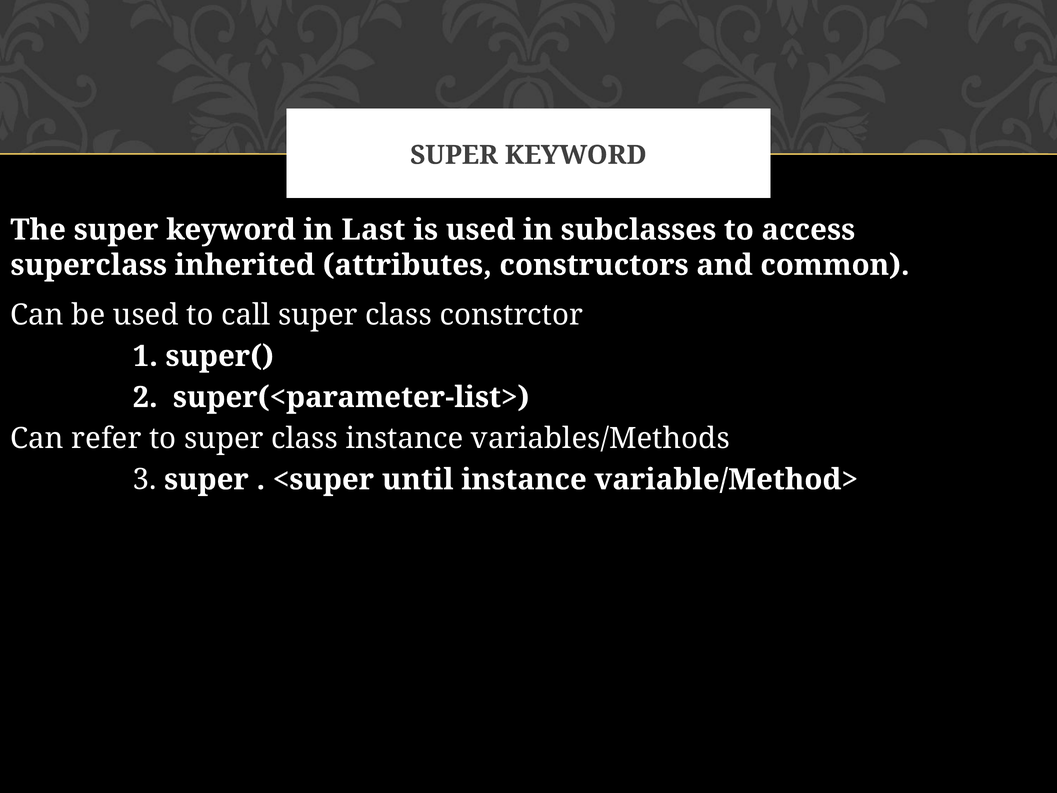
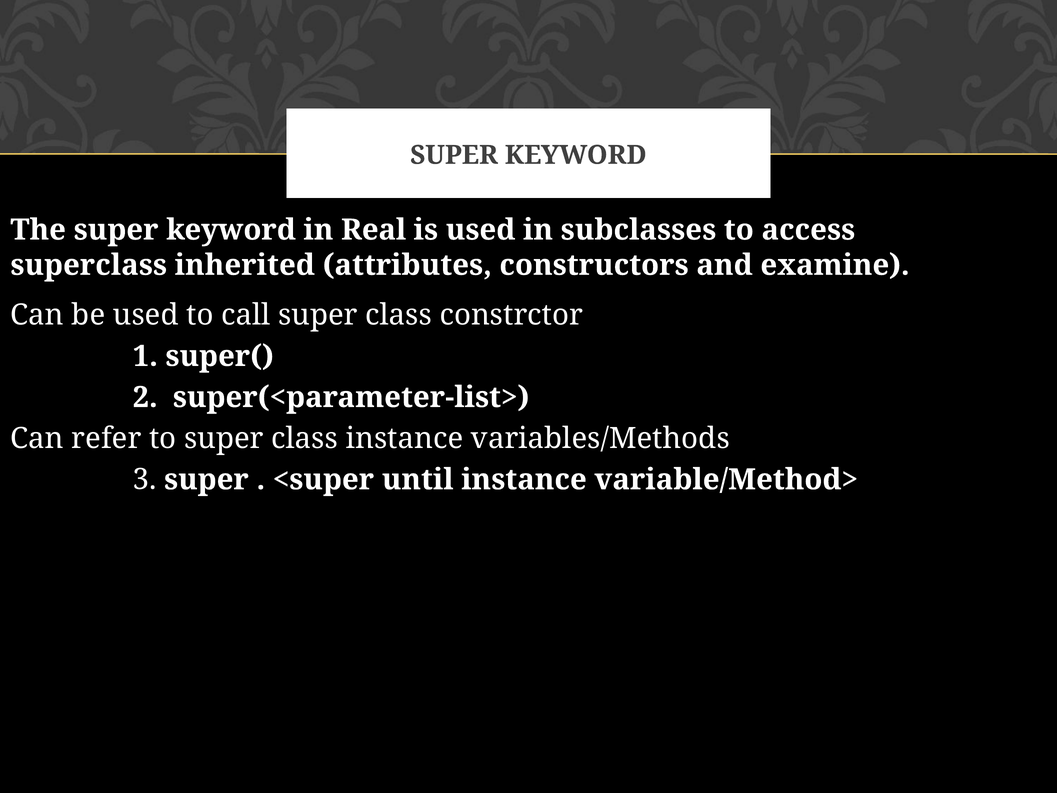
Last: Last -> Real
common: common -> examine
